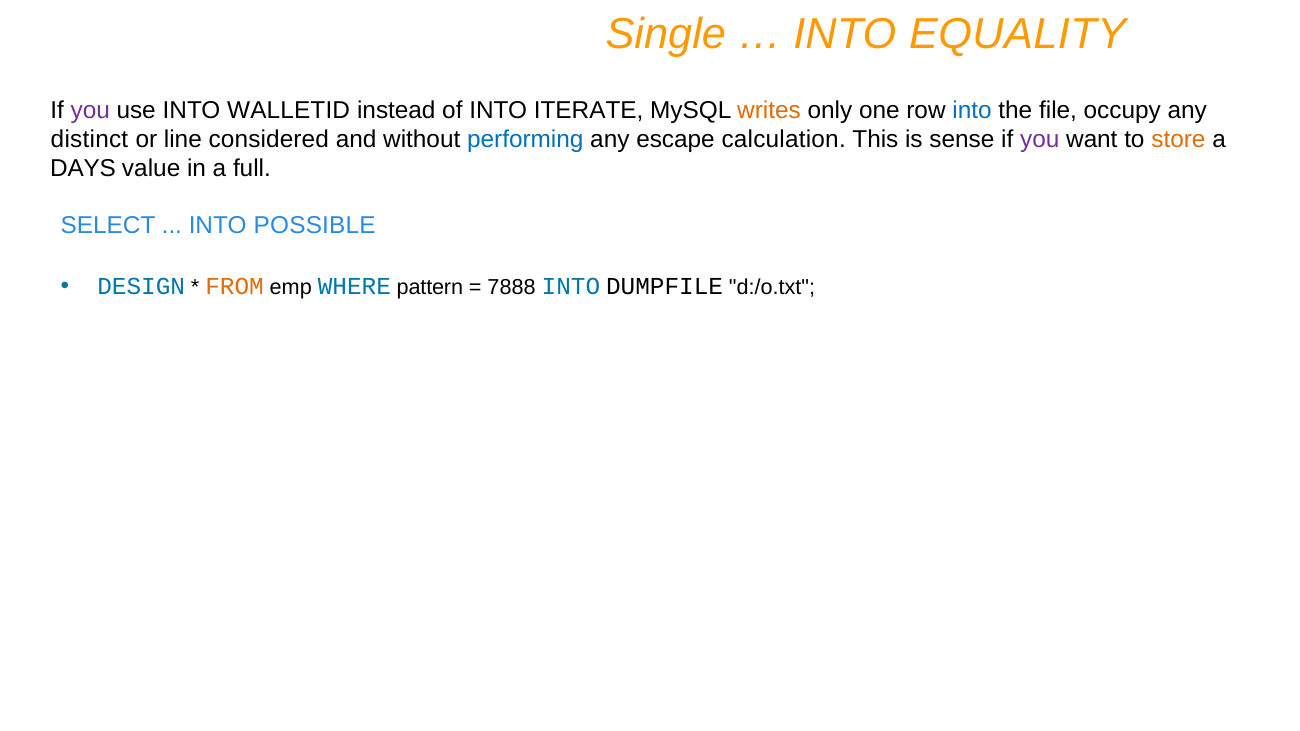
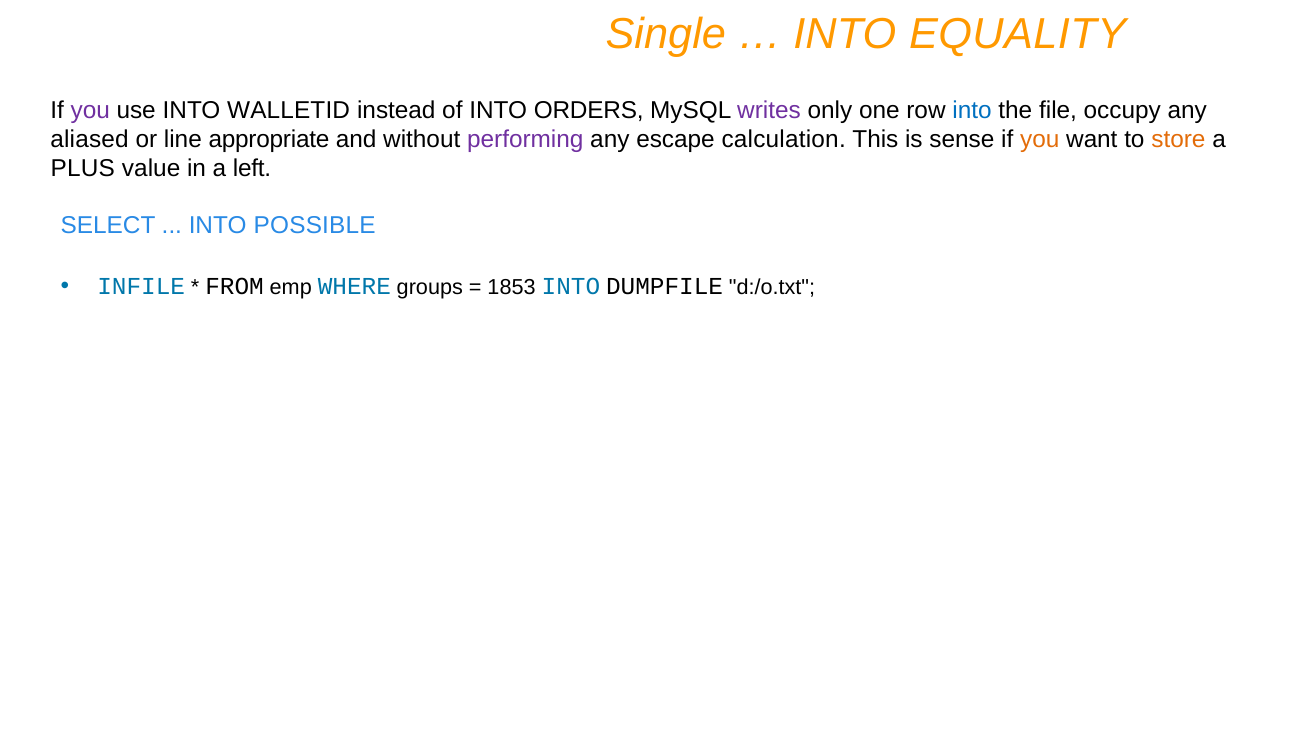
ITERATE: ITERATE -> ORDERS
writes colour: orange -> purple
distinct: distinct -> aliased
considered: considered -> appropriate
performing colour: blue -> purple
you at (1040, 140) colour: purple -> orange
DAYS: DAYS -> PLUS
full: full -> left
DESIGN: DESIGN -> INFILE
FROM colour: orange -> black
pattern: pattern -> groups
7888: 7888 -> 1853
